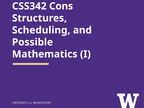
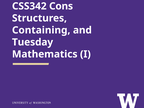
Scheduling: Scheduling -> Containing
Possible: Possible -> Tuesday
